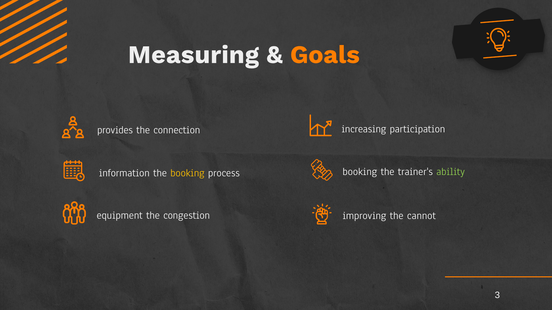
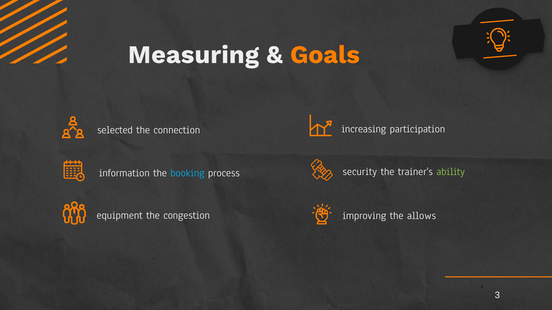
provides: provides -> selected
booking at (187, 173) colour: yellow -> light blue
process booking: booking -> security
cannot: cannot -> allows
